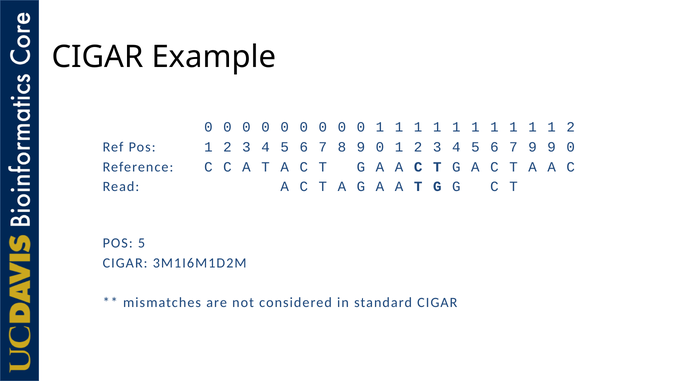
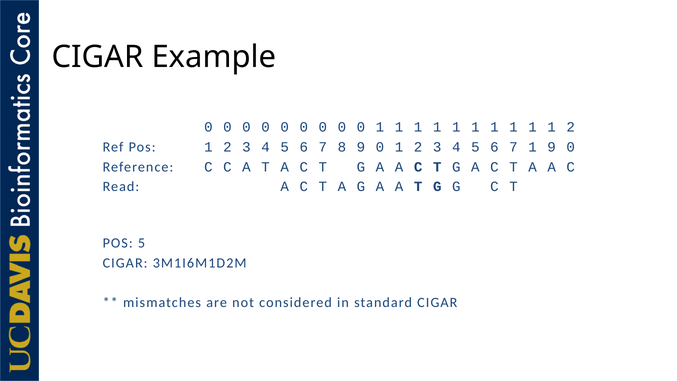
7 9: 9 -> 1
